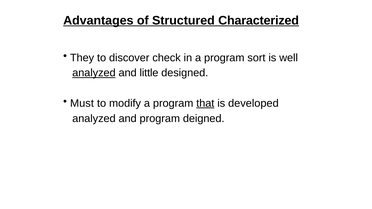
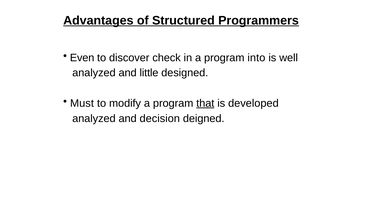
Characterized: Characterized -> Programmers
They: They -> Even
sort: sort -> into
analyzed at (94, 73) underline: present -> none
and program: program -> decision
